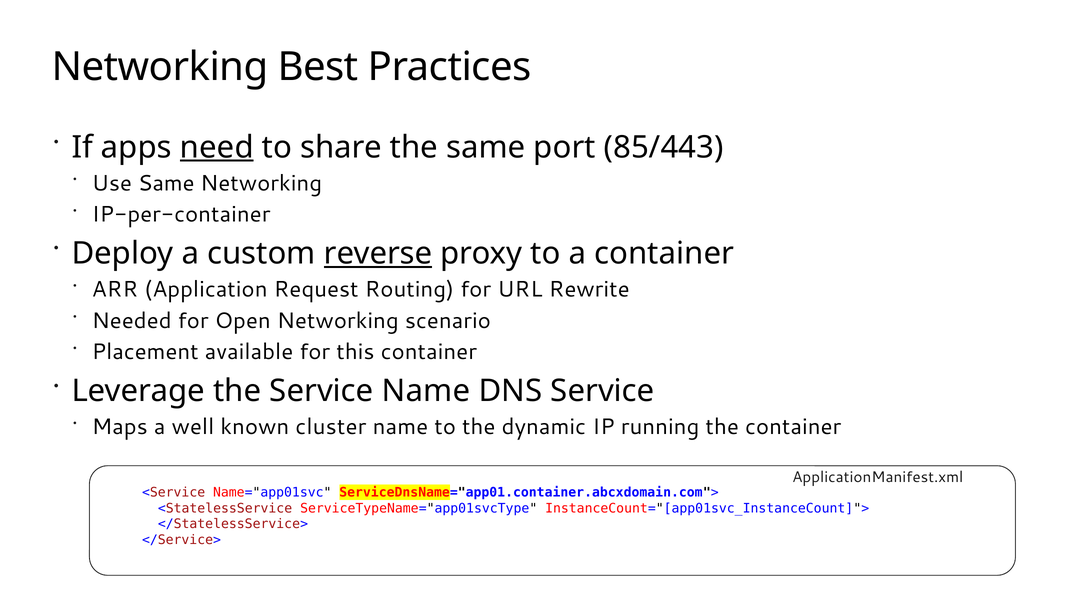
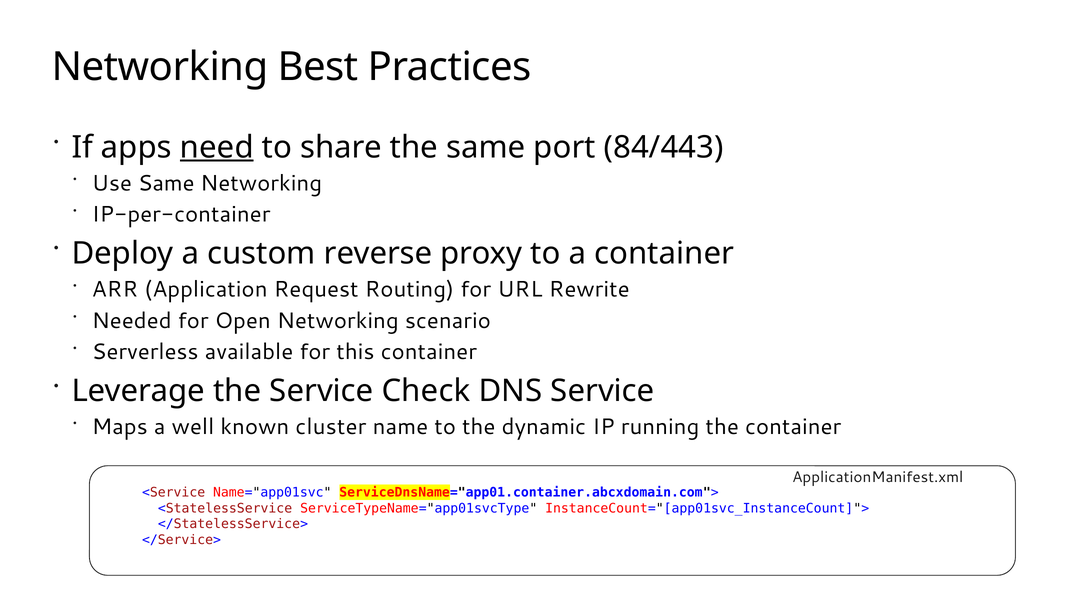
85/443: 85/443 -> 84/443
reverse underline: present -> none
Placement: Placement -> Serverless
Service Name: Name -> Check
